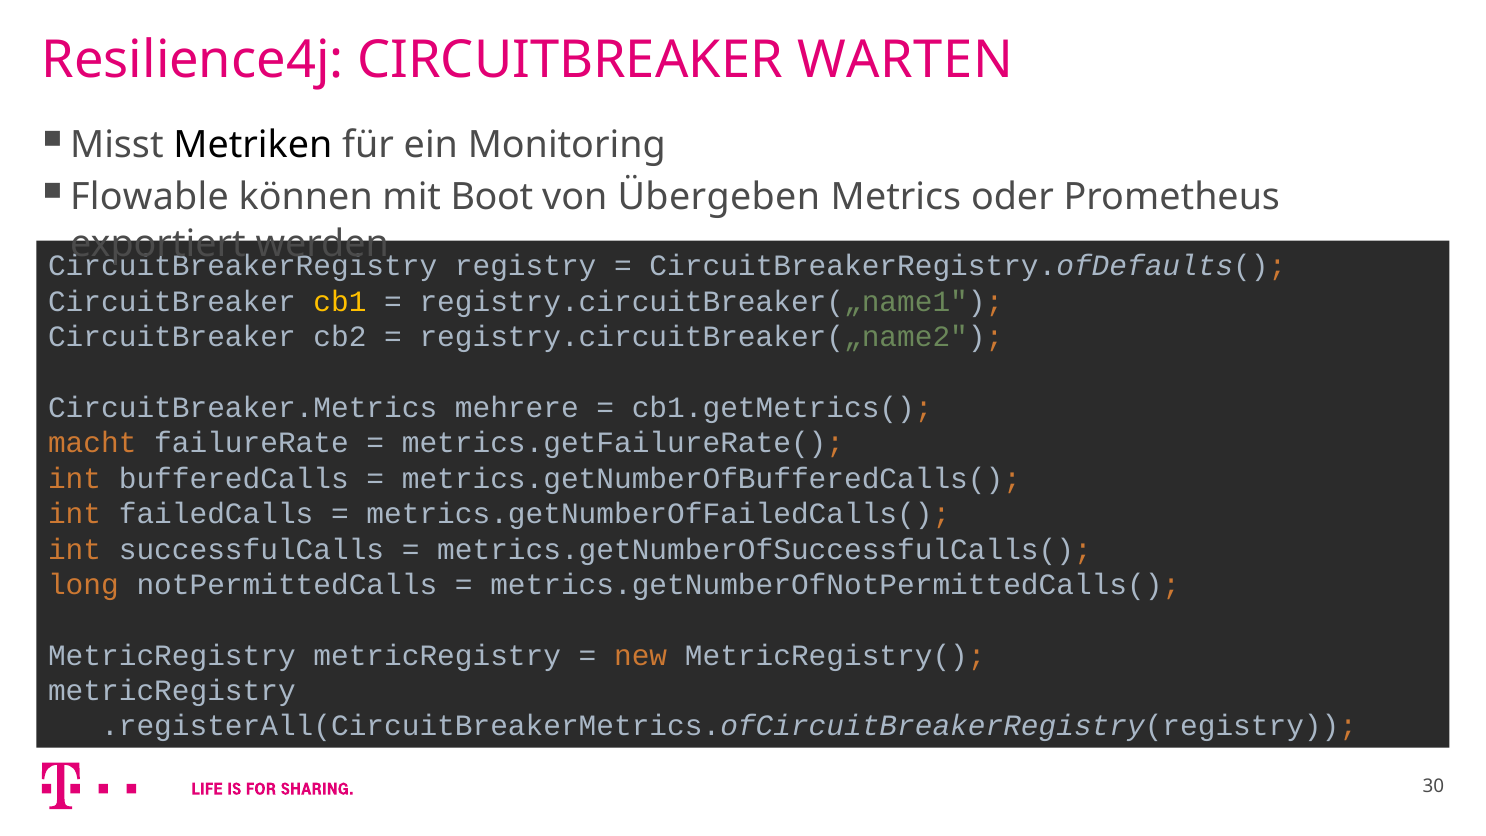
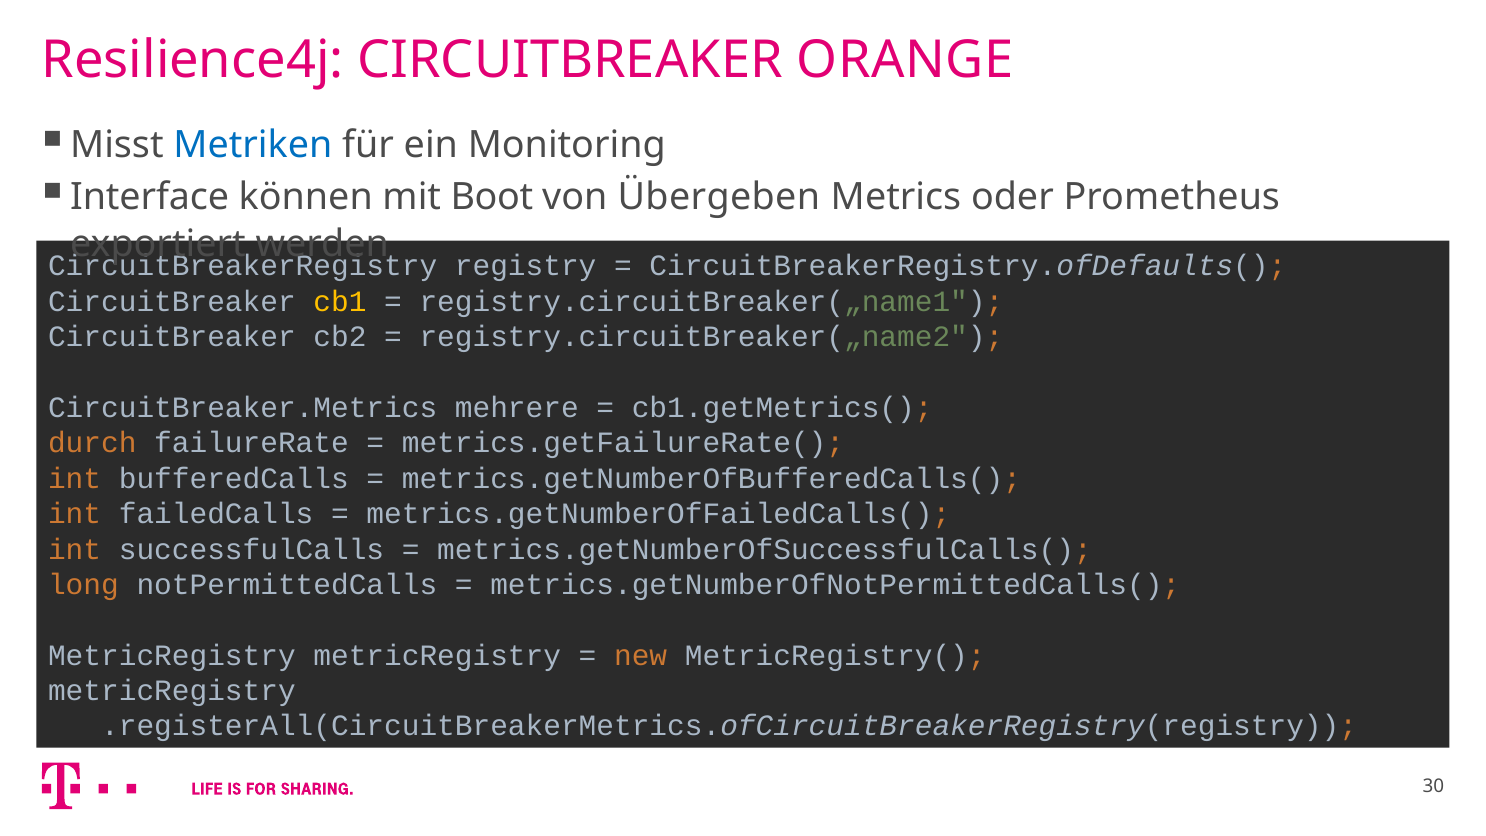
WARTEN: WARTEN -> ORANGE
Metriken colour: black -> blue
Flowable: Flowable -> Interface
macht: macht -> durch
